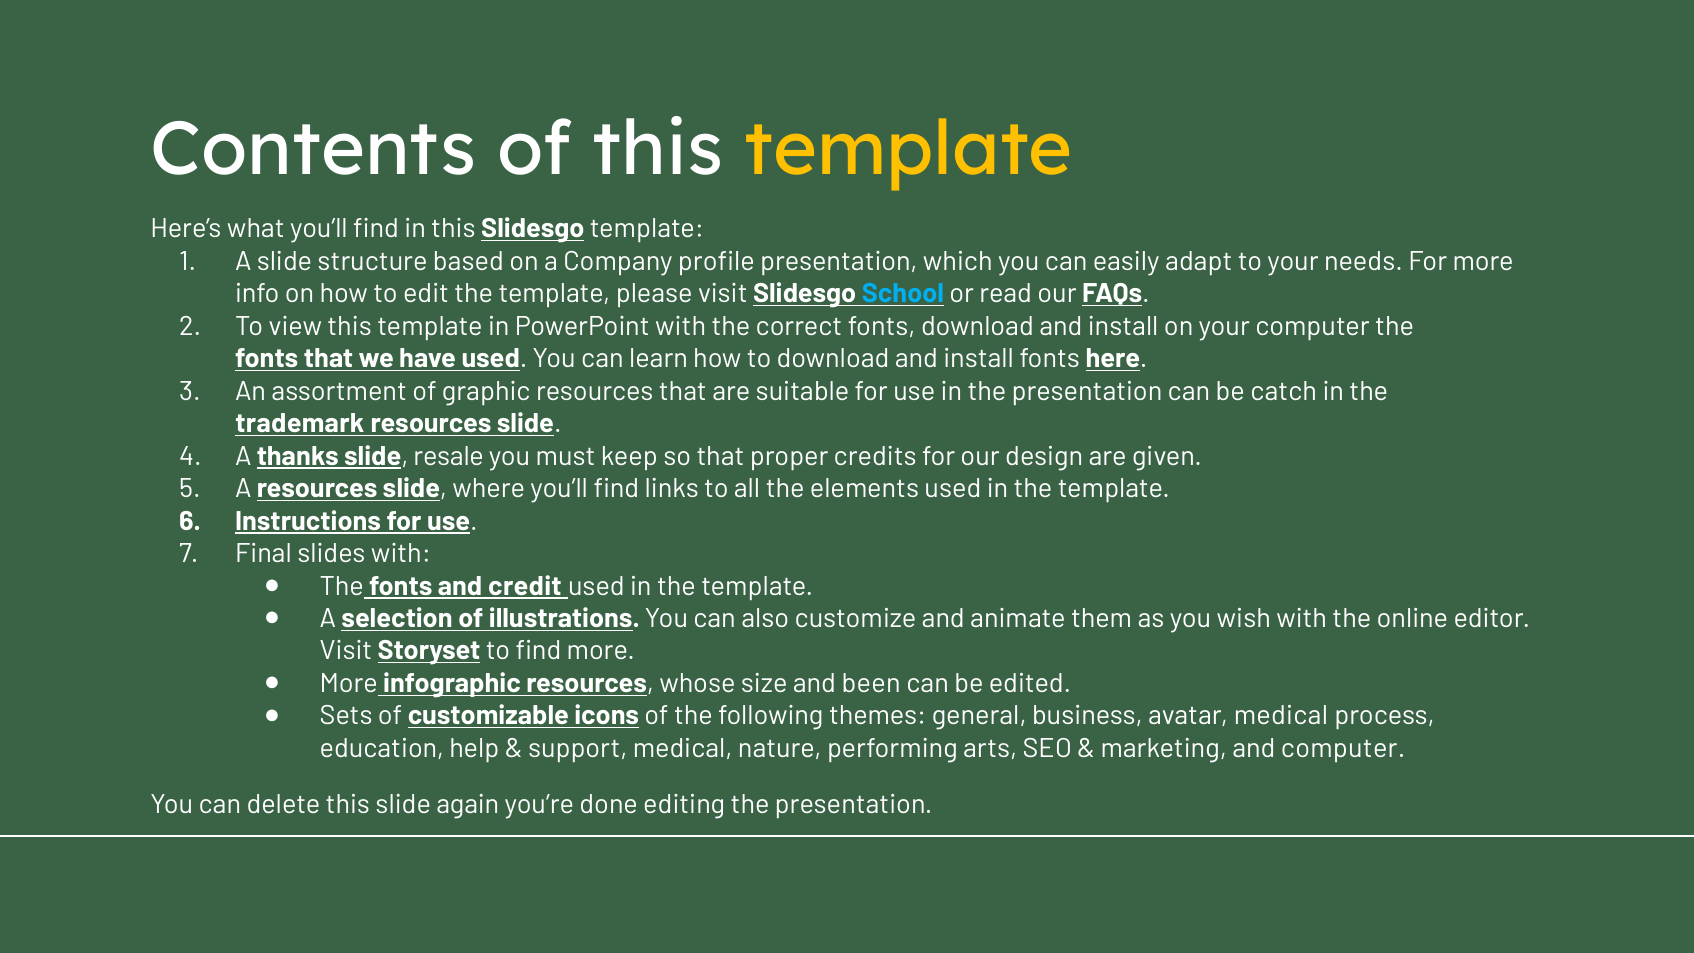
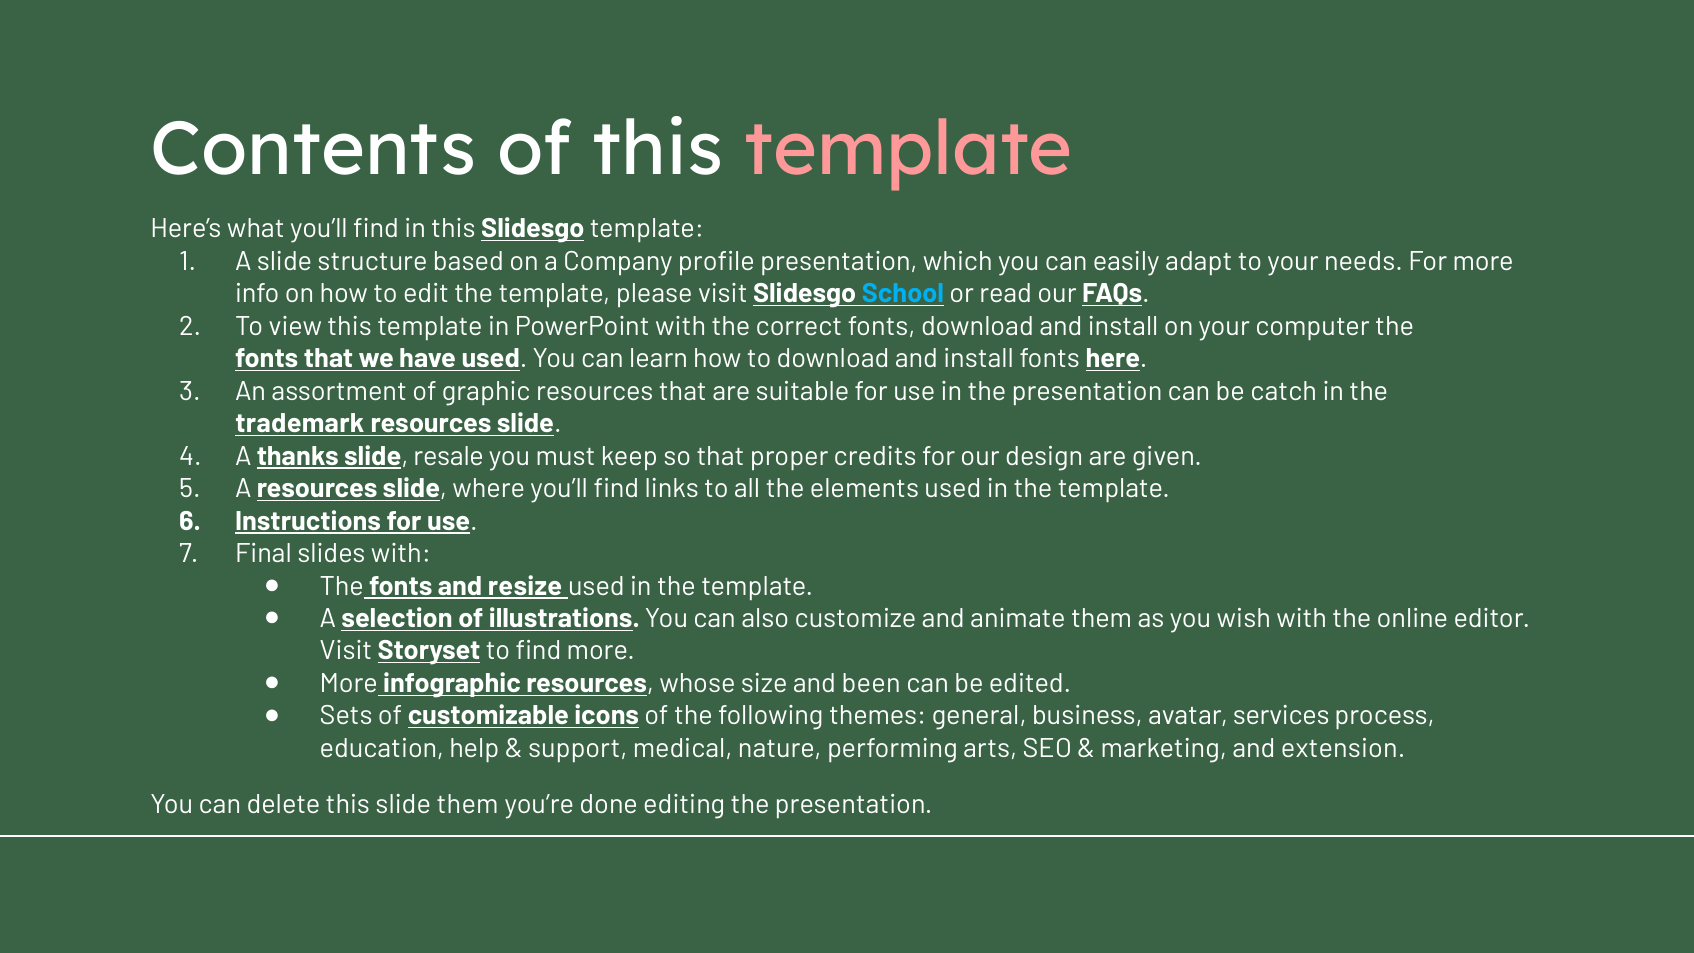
template at (909, 150) colour: yellow -> pink
credit: credit -> resize
avatar medical: medical -> services
and computer: computer -> extension
slide again: again -> them
